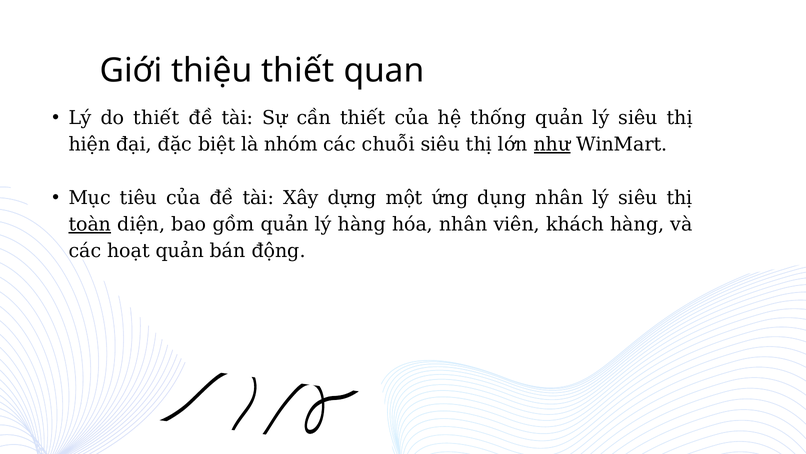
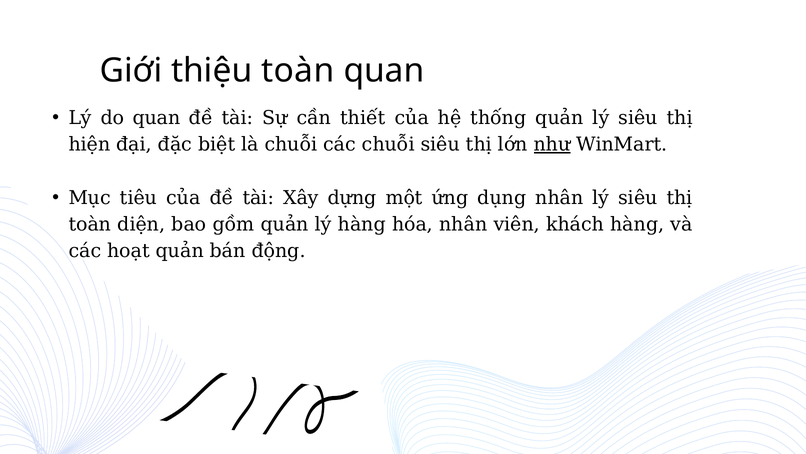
thiệu thiết: thiết -> toàn
do thiết: thiết -> quan
là nhóm: nhóm -> chuỗi
toàn at (90, 224) underline: present -> none
